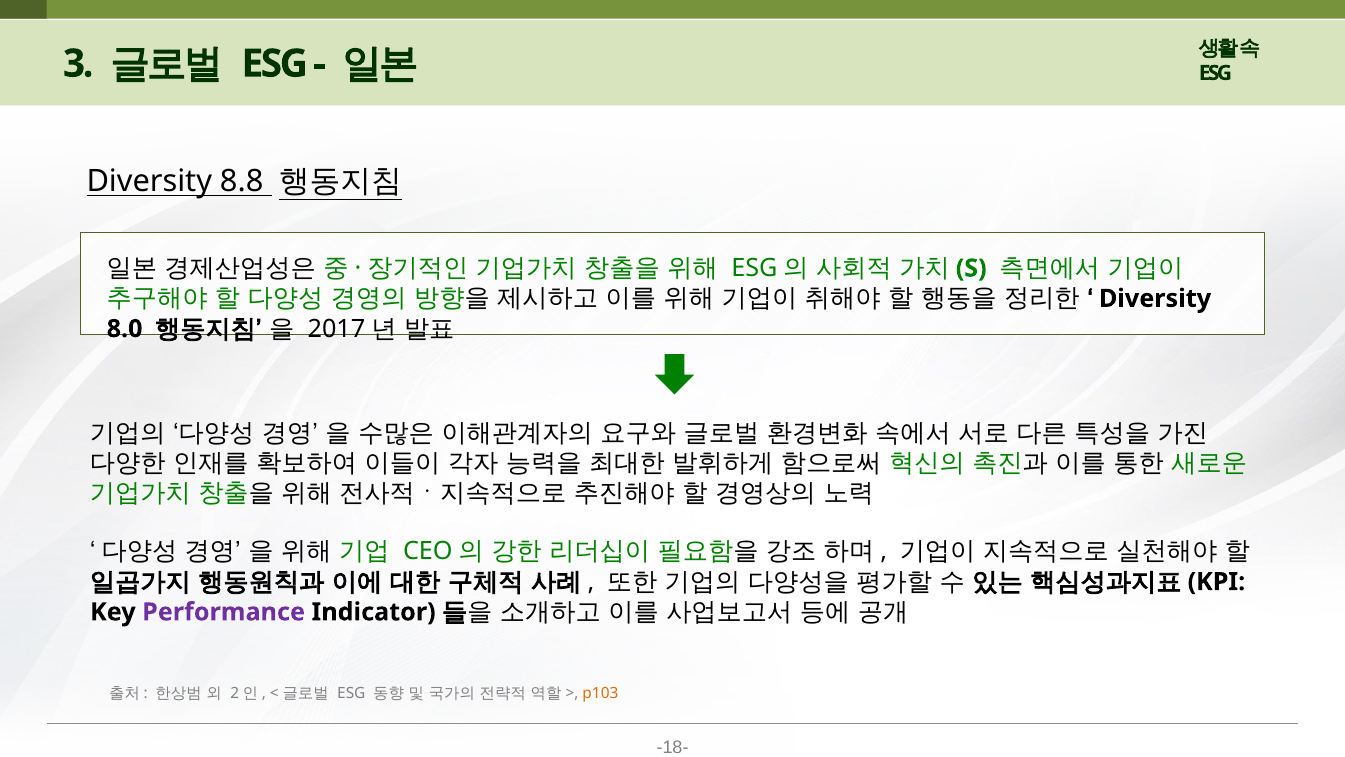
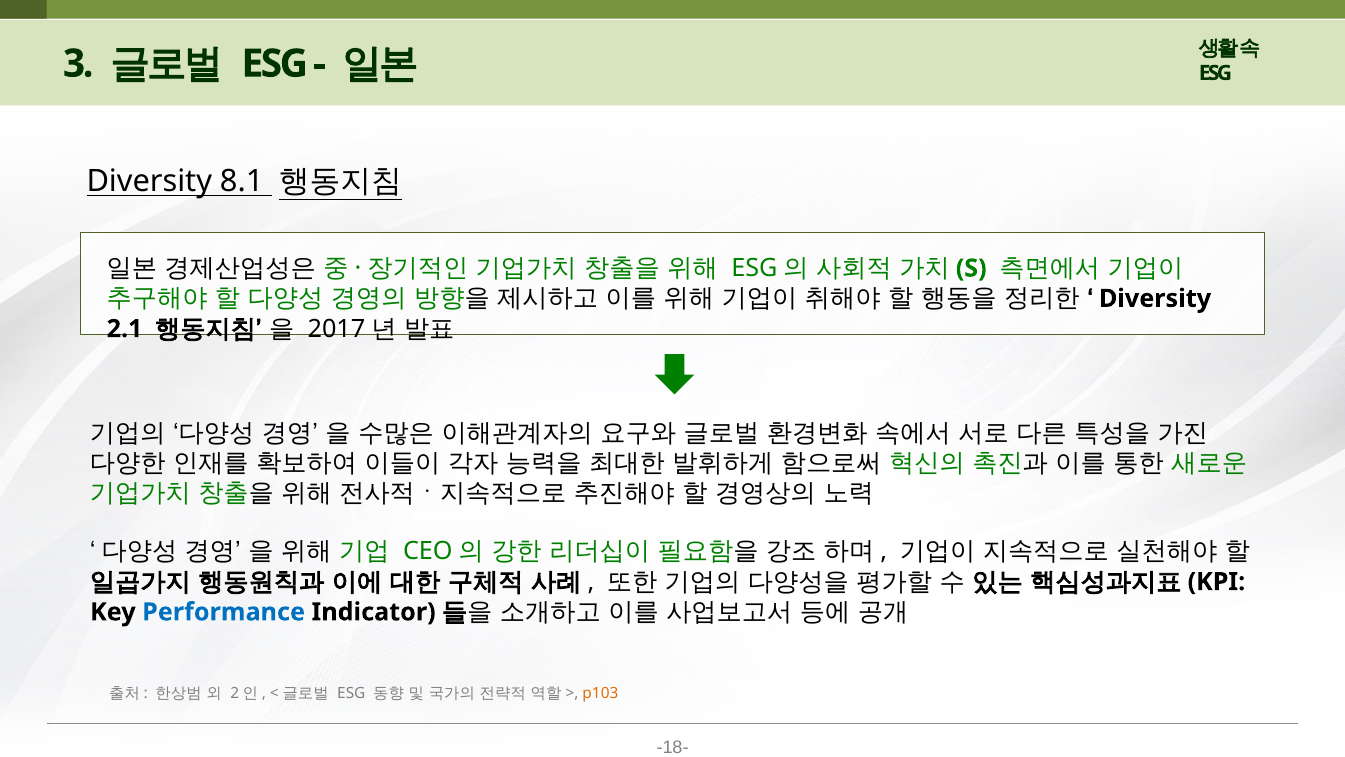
8.8: 8.8 -> 8.1
8.0: 8.0 -> 2.1
Performance colour: purple -> blue
